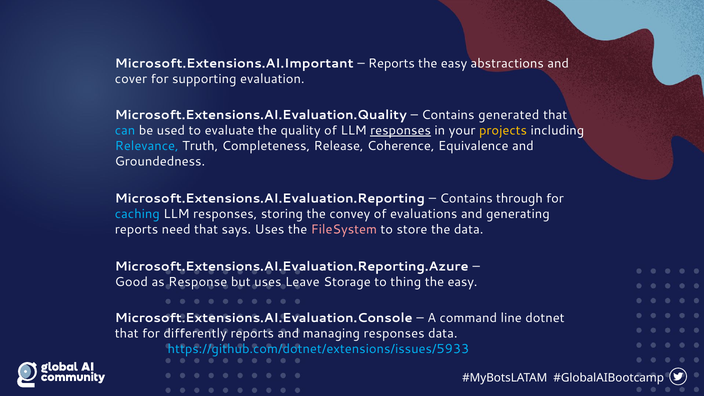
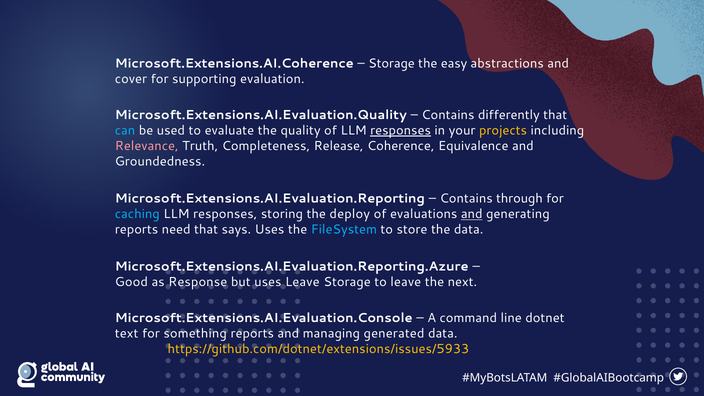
Microsoft.Extensions.AI.Important: Microsoft.Extensions.AI.Important -> Microsoft.Extensions.AI.Coherence
Reports at (391, 63): Reports -> Storage
generated: generated -> differently
Relevance colour: light blue -> pink
convey: convey -> deploy
and at (472, 214) underline: none -> present
FileSystem colour: pink -> light blue
to thing: thing -> leave
easy at (462, 282): easy -> next
that at (127, 333): that -> text
differently: differently -> something
managing responses: responses -> generated
https://github.com/dotnet/extensions/issues/5933 colour: light blue -> yellow
